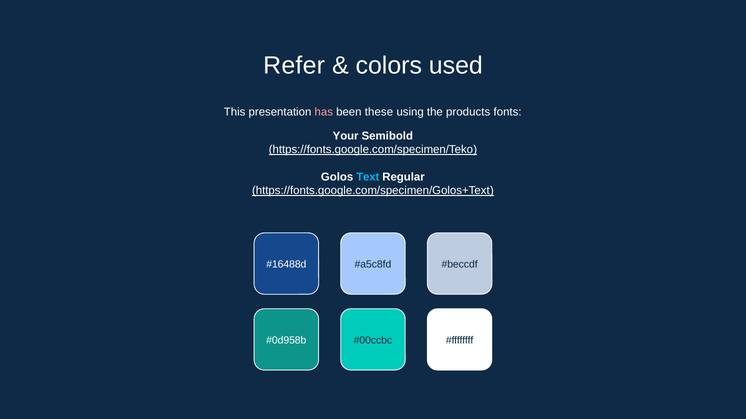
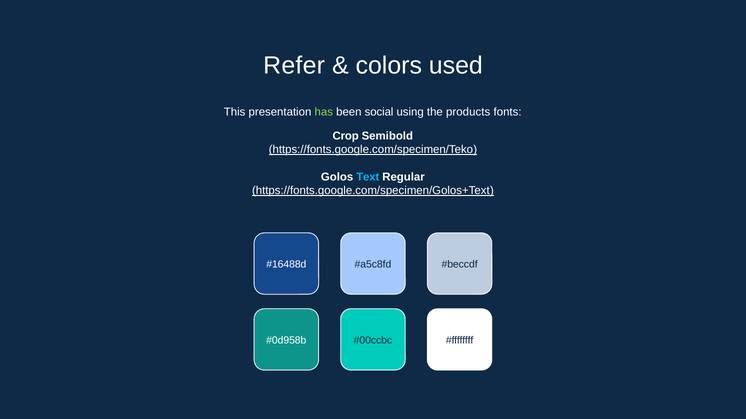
has colour: pink -> light green
these: these -> social
Your: Your -> Crop
